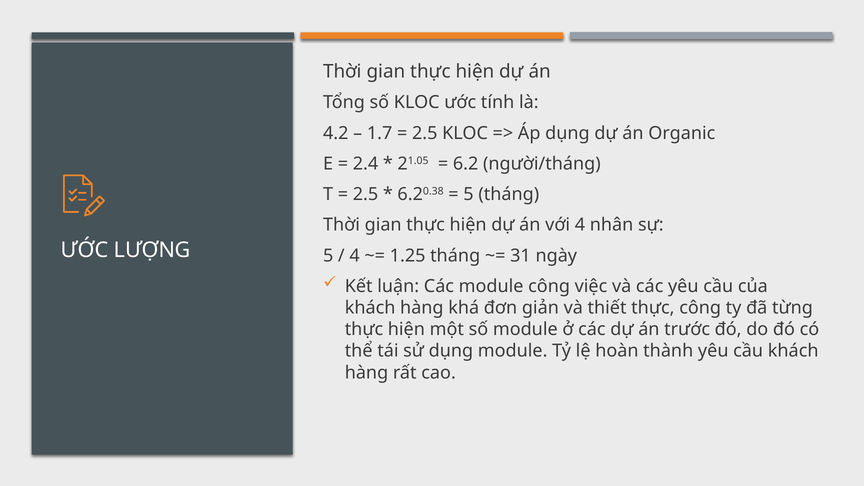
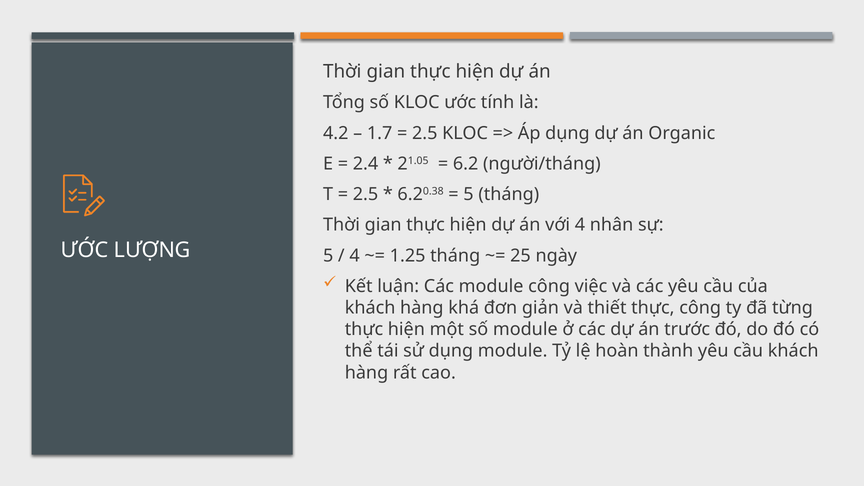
31: 31 -> 25
